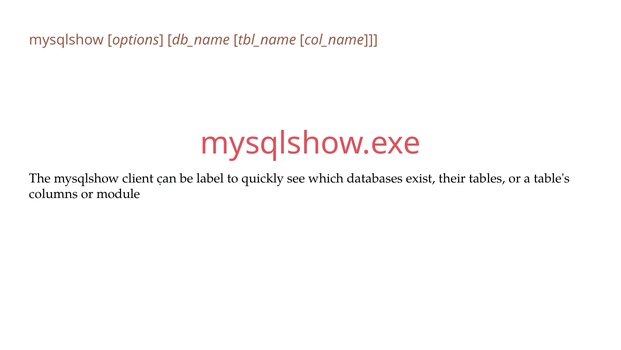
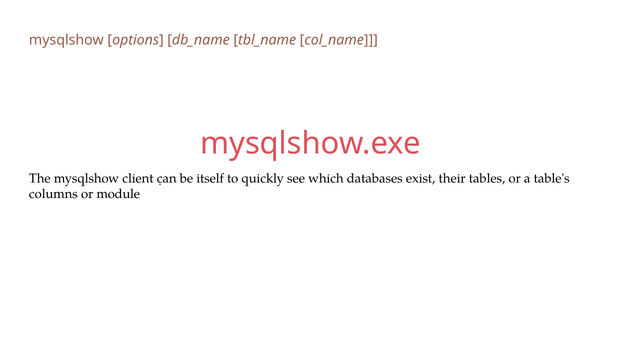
label: label -> itself
